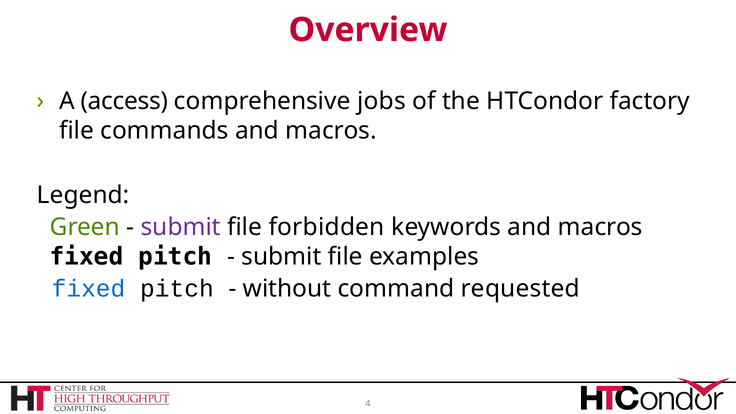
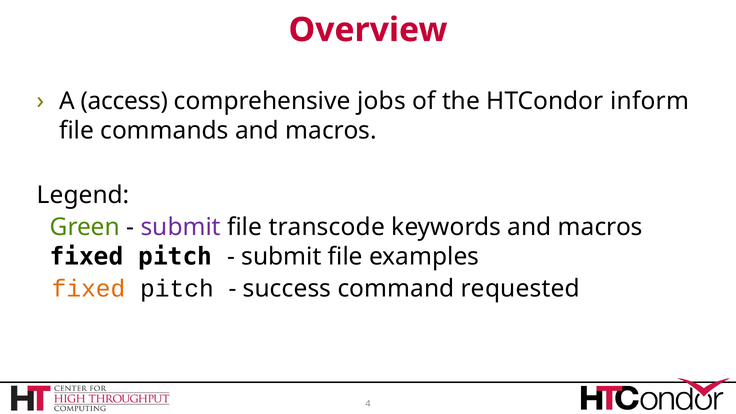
factory: factory -> inform
forbidden: forbidden -> transcode
fixed at (89, 289) colour: blue -> orange
without: without -> success
